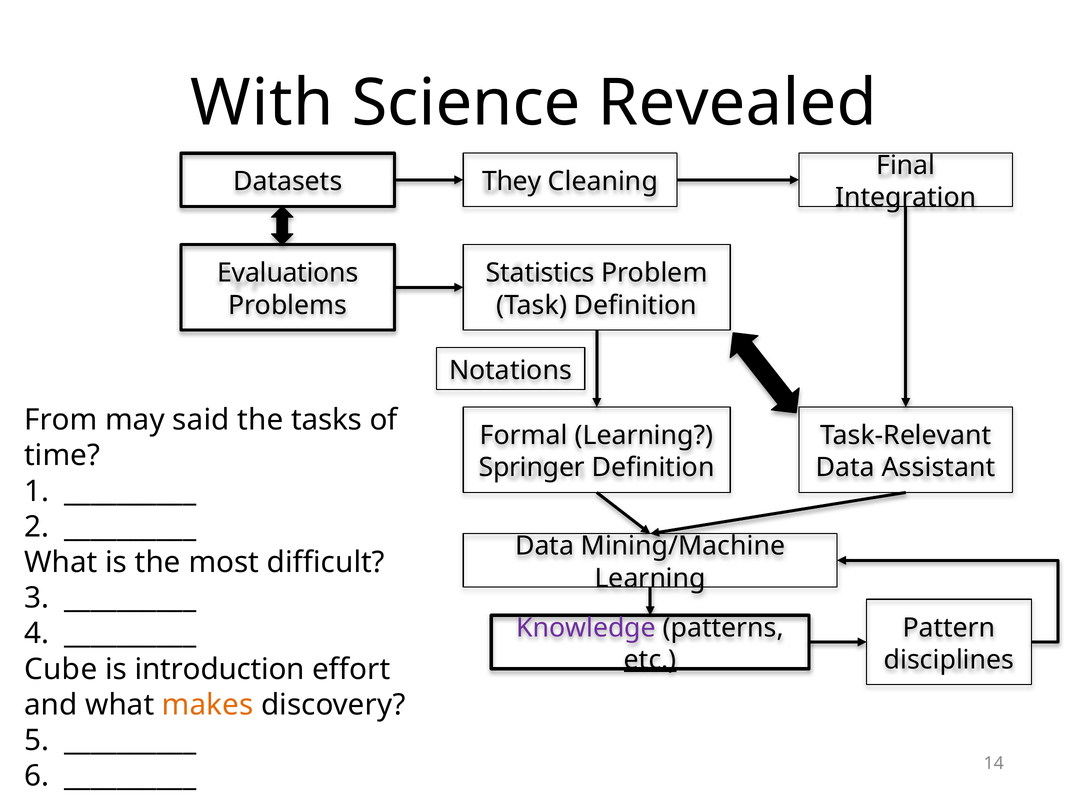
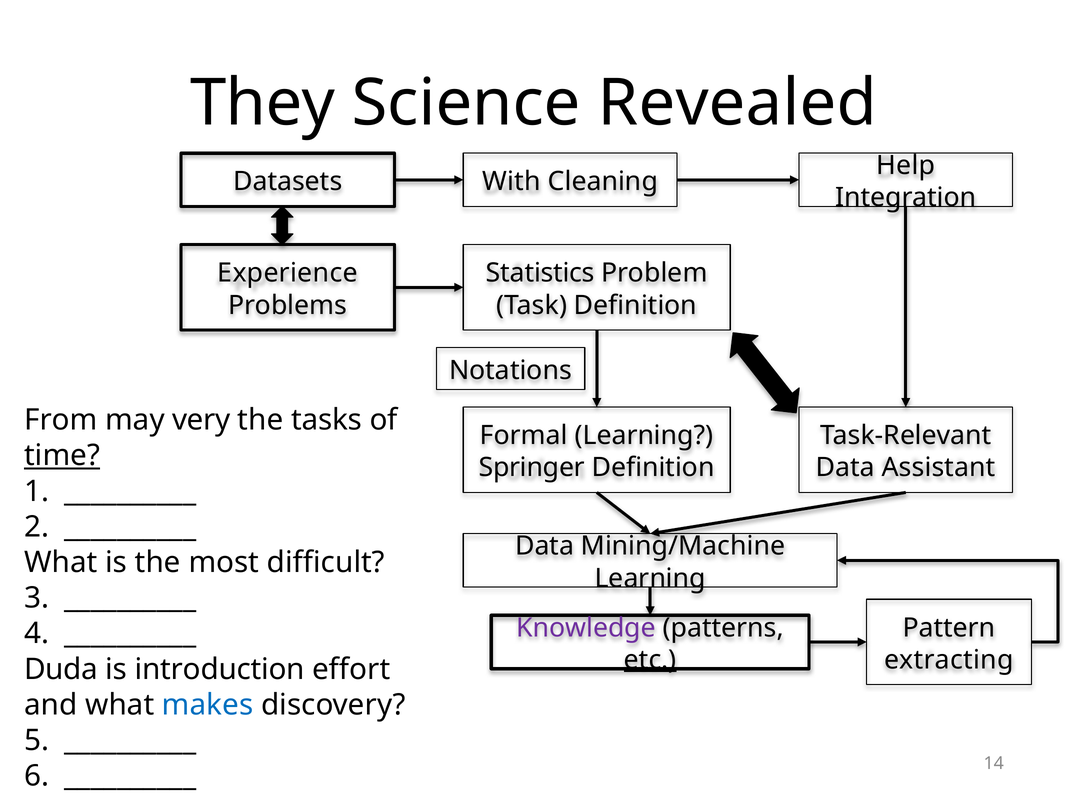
With: With -> They
Final: Final -> Help
They: They -> With
Evaluations: Evaluations -> Experience
said: said -> very
time underline: none -> present
disciplines: disciplines -> extracting
Cube: Cube -> Duda
makes colour: orange -> blue
